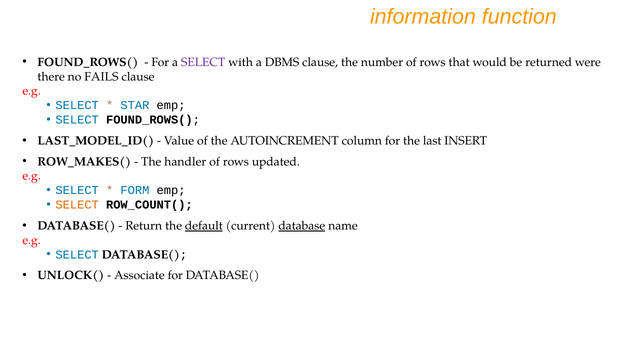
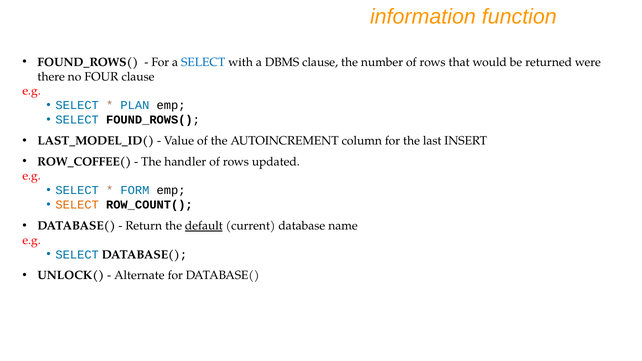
SELECT at (203, 62) colour: purple -> blue
FAILS: FAILS -> FOUR
STAR: STAR -> PLAN
ROW_MAKES(: ROW_MAKES( -> ROW_COFFEE(
database underline: present -> none
Associate: Associate -> Alternate
